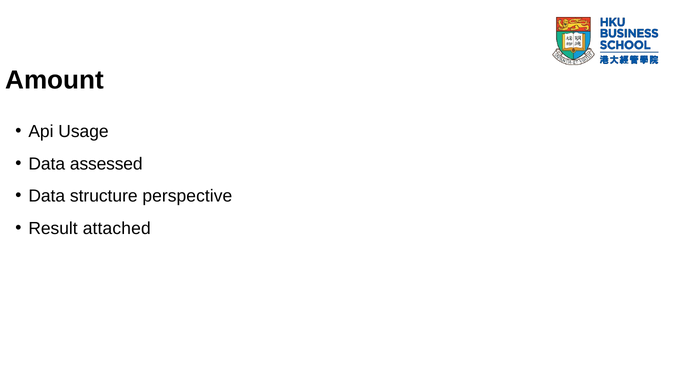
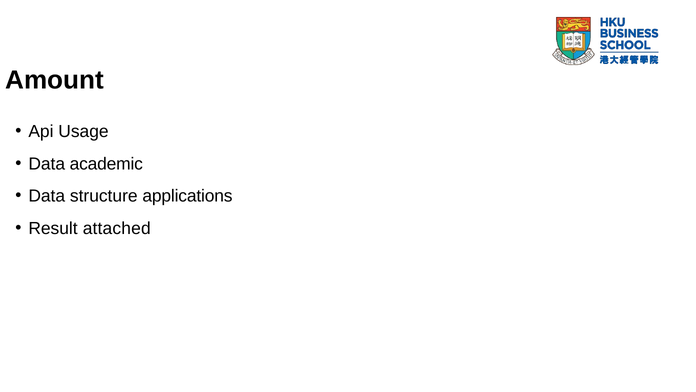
assessed: assessed -> academic
perspective: perspective -> applications
